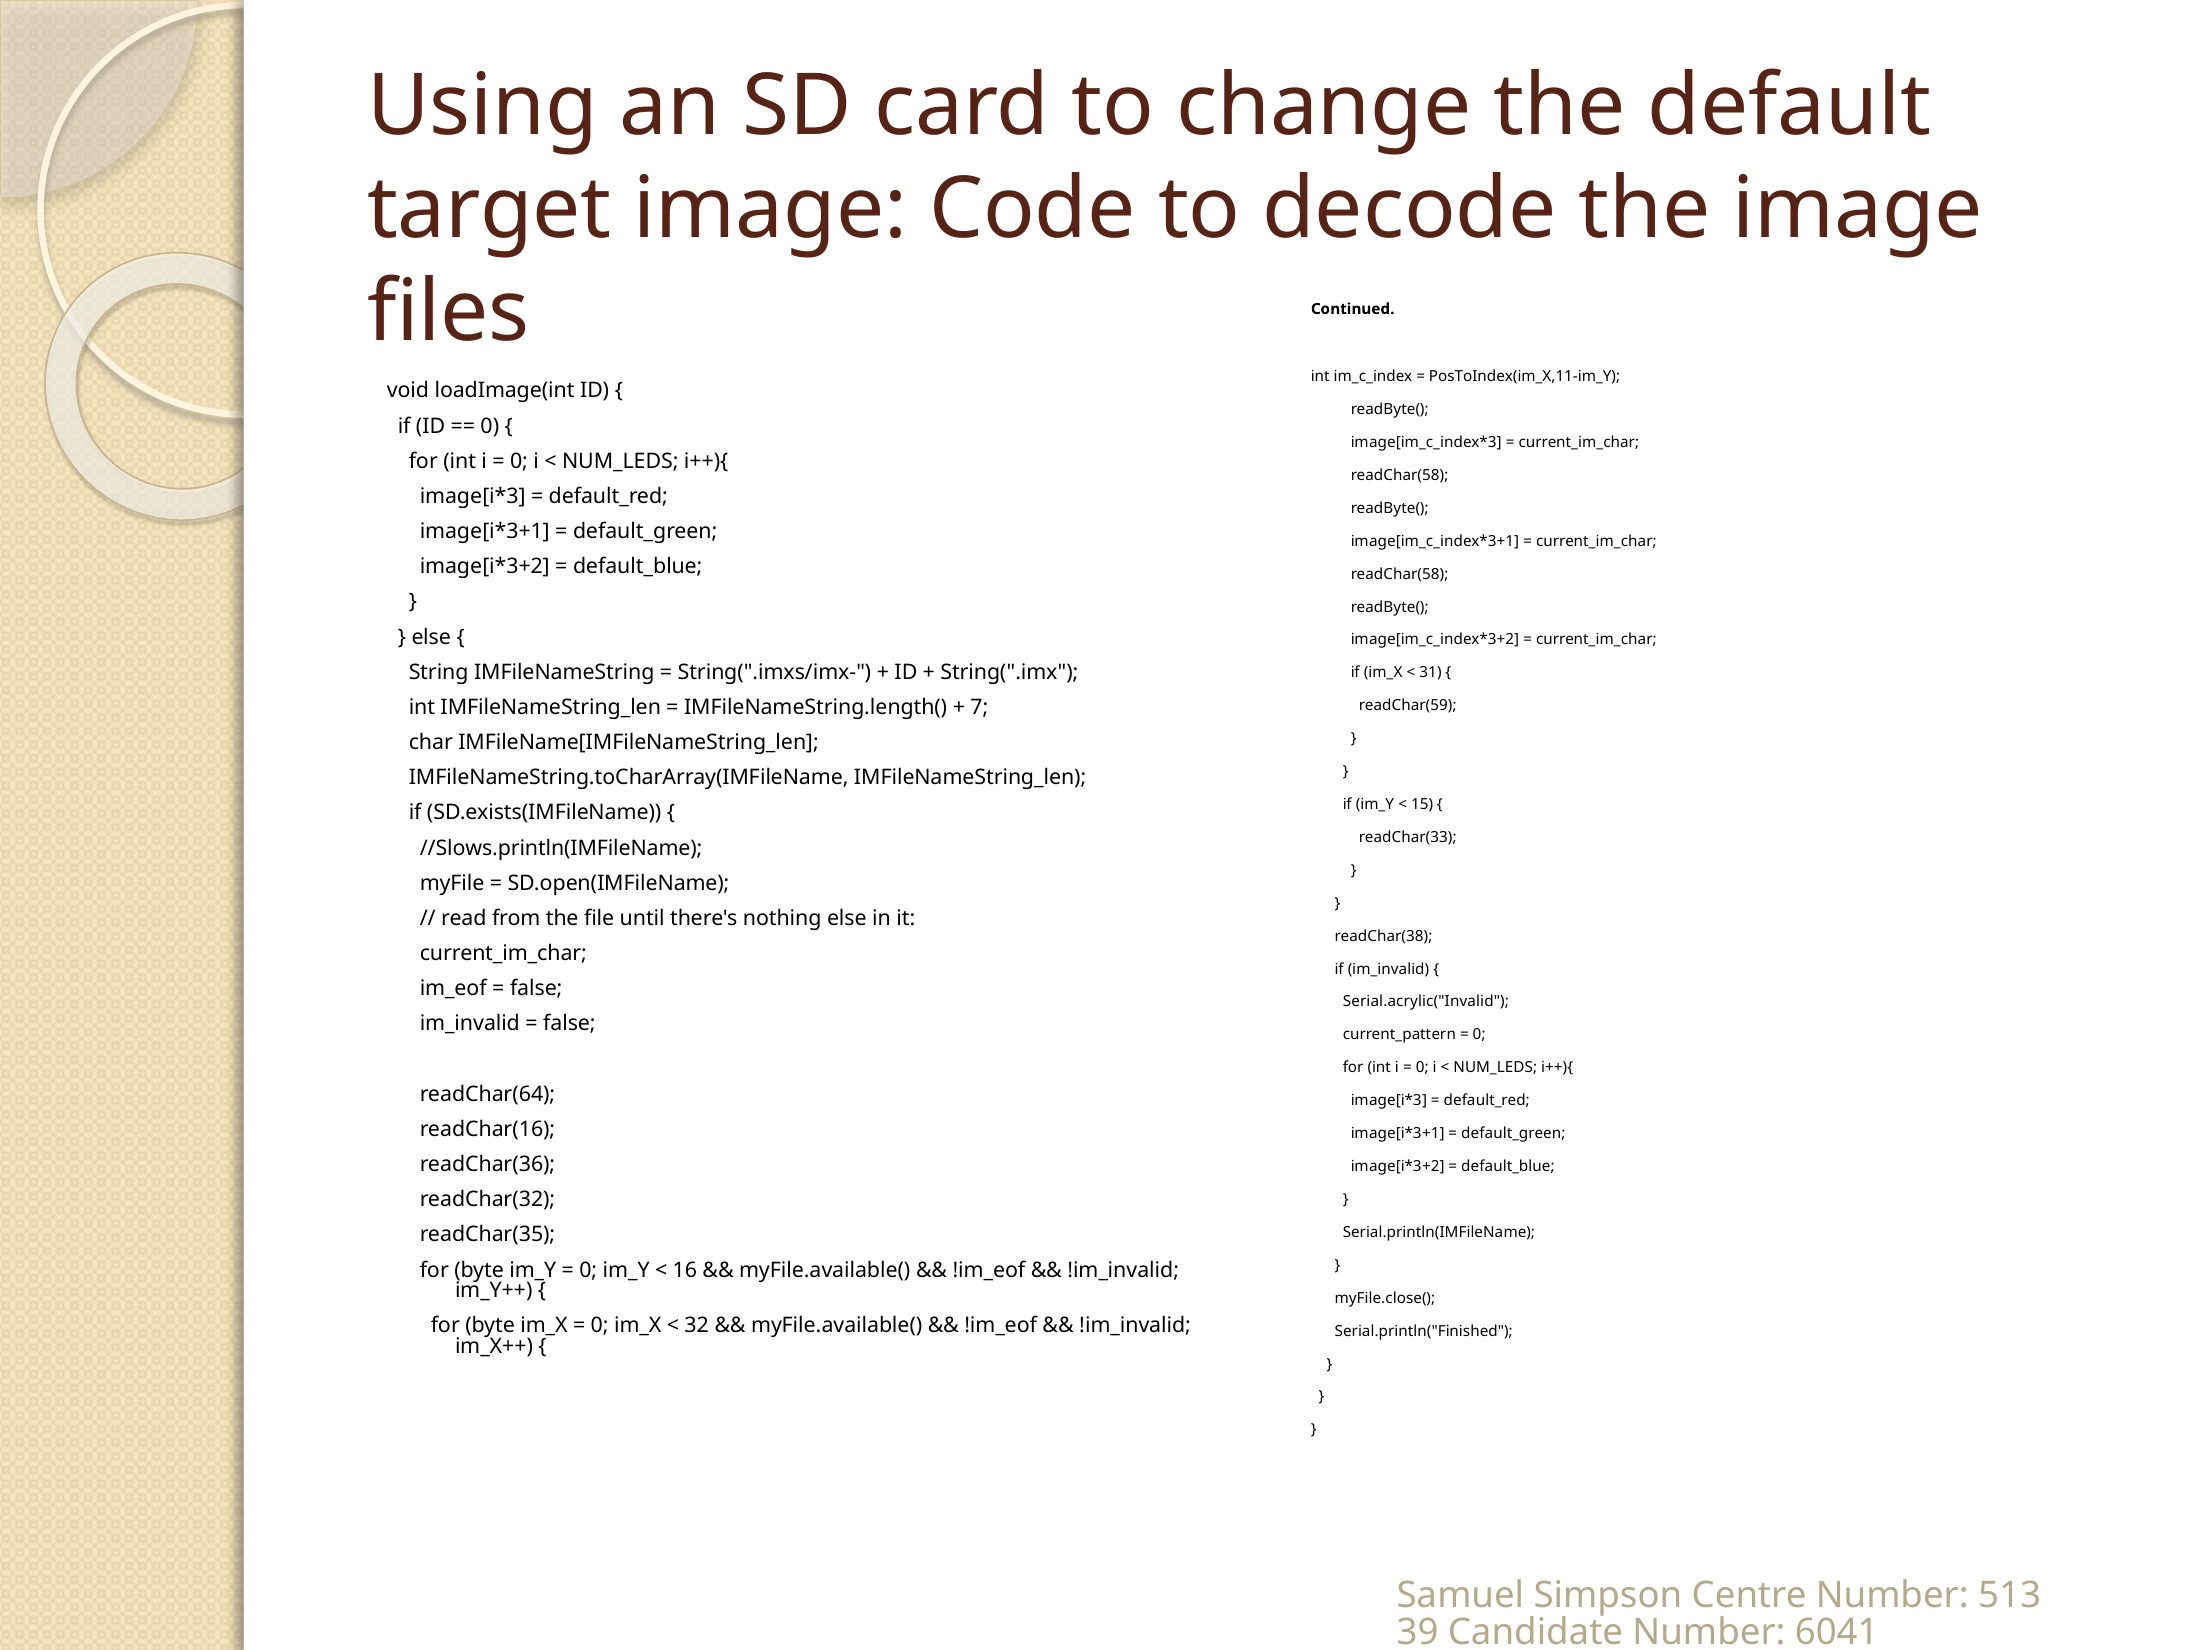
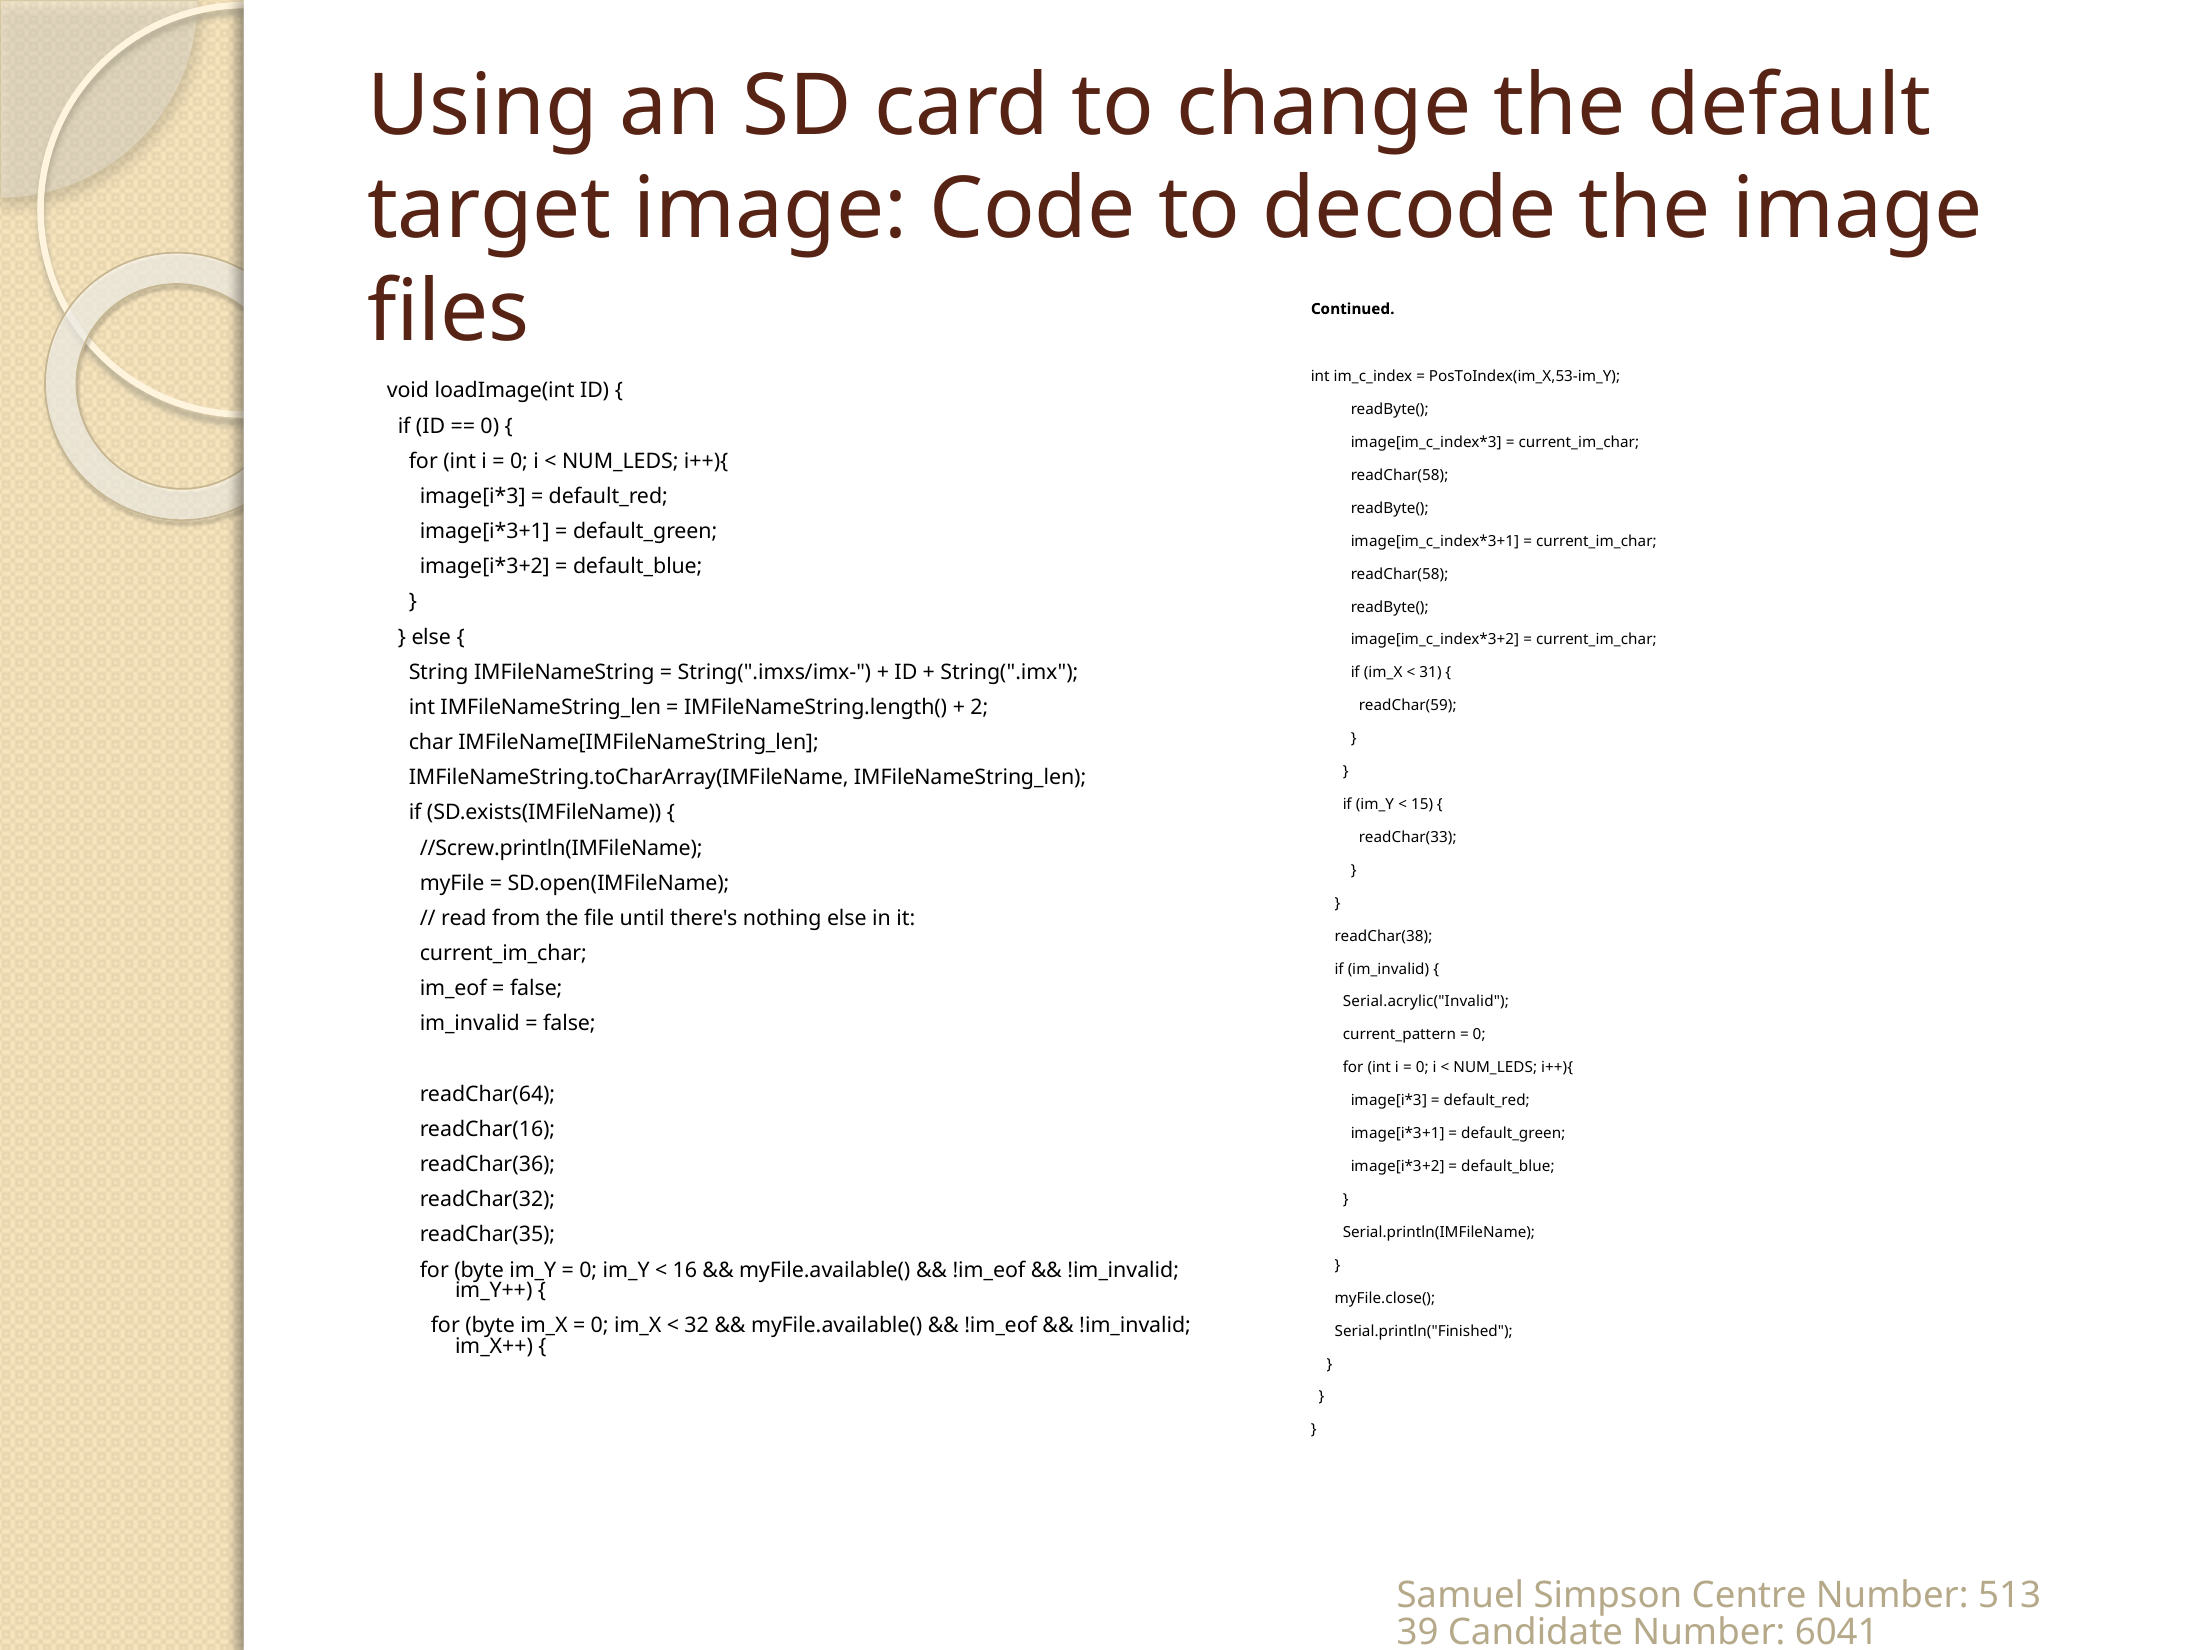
PosToIndex(im_X,11-im_Y: PosToIndex(im_X,11-im_Y -> PosToIndex(im_X,53-im_Y
7: 7 -> 2
//Slows.println(IMFileName: //Slows.println(IMFileName -> //Screw.println(IMFileName
